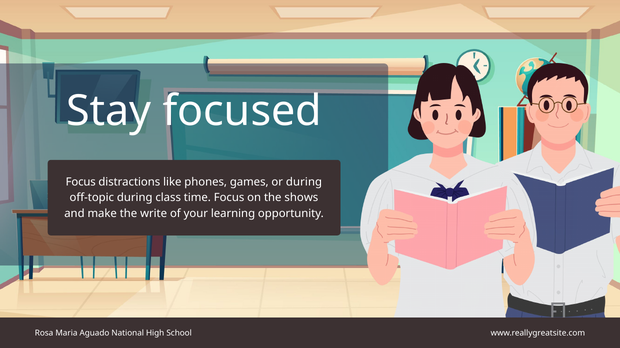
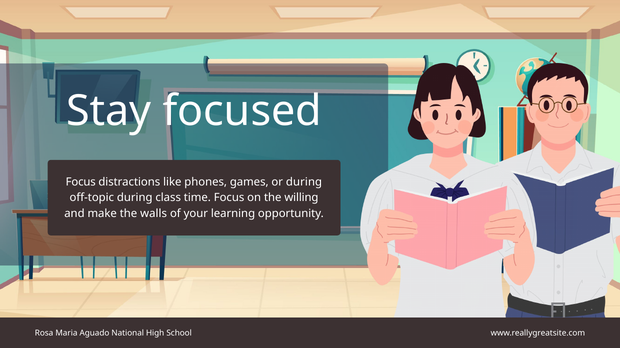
shows: shows -> willing
write: write -> walls
